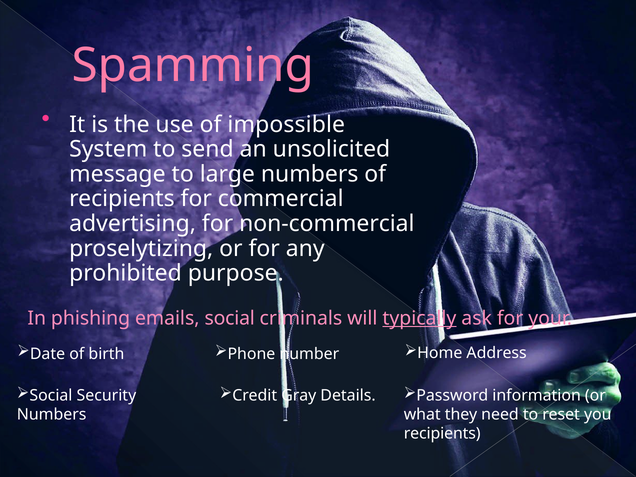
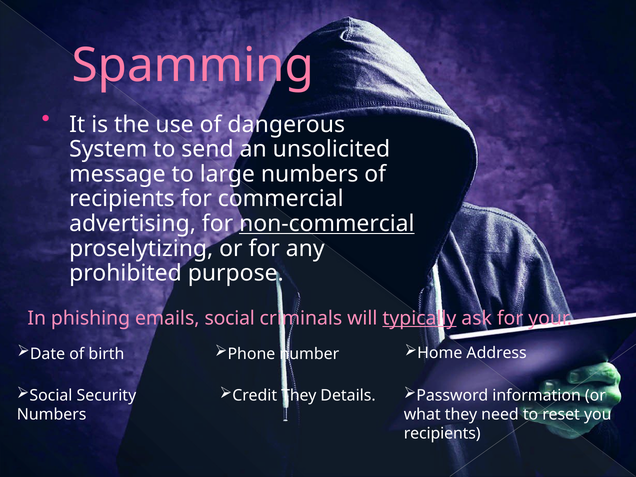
impossible: impossible -> dangerous
non-commercial underline: none -> present
Credit Gray: Gray -> They
